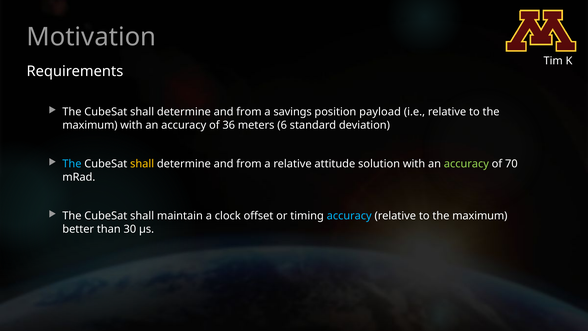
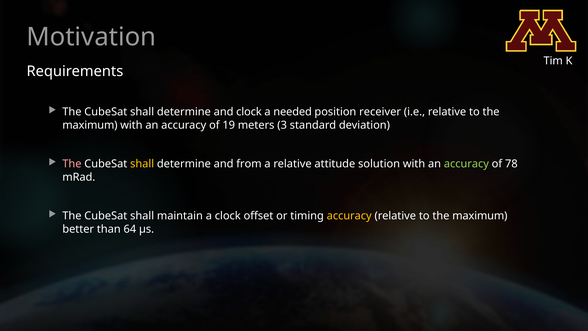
from at (249, 112): from -> clock
savings: savings -> needed
payload: payload -> receiver
36: 36 -> 19
6: 6 -> 3
The at (72, 164) colour: light blue -> pink
70: 70 -> 78
accuracy at (349, 216) colour: light blue -> yellow
30: 30 -> 64
